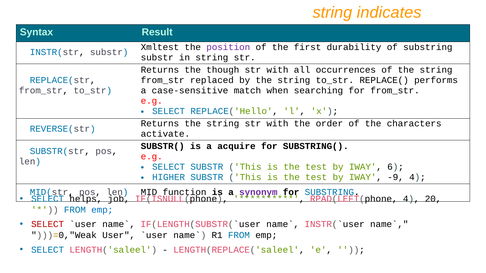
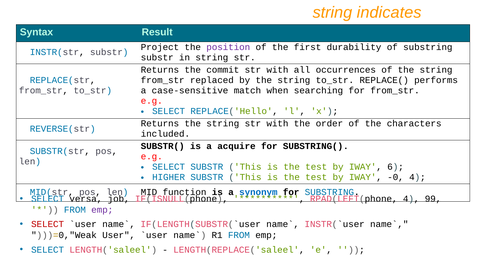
Xmltest: Xmltest -> Project
though: though -> commit
activate: activate -> included
-9: -9 -> -0
synonym colour: purple -> blue
helps: helps -> versa
20: 20 -> 99
emp at (102, 210) colour: blue -> purple
